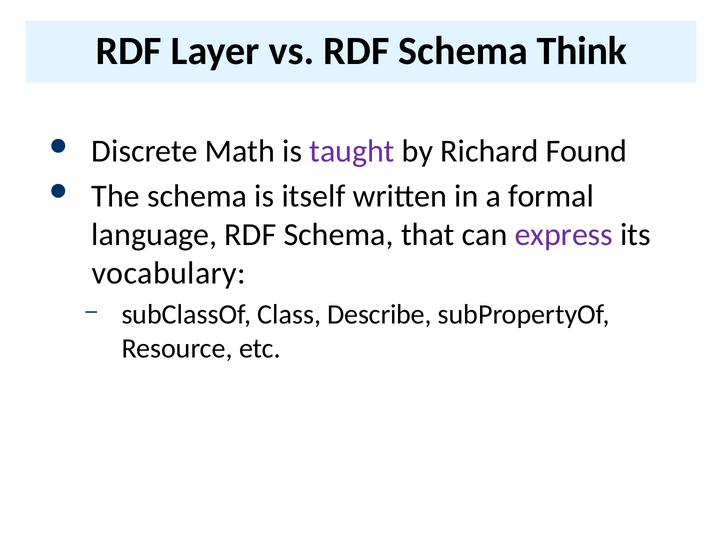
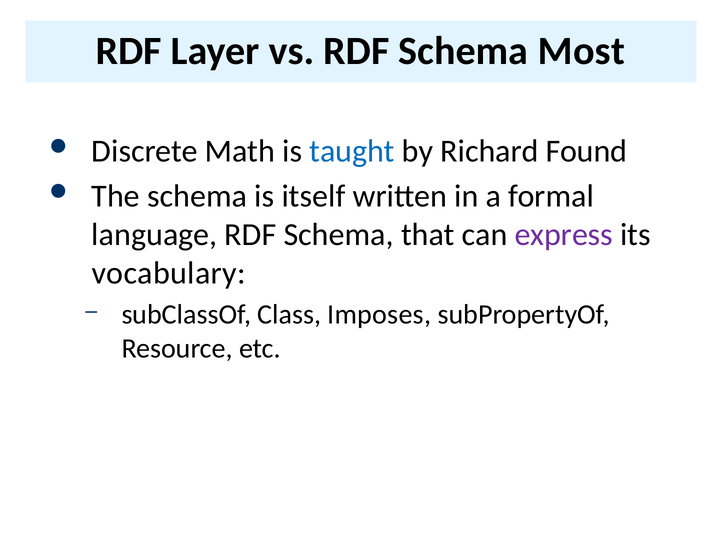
Think: Think -> Most
taught colour: purple -> blue
Describe: Describe -> Imposes
